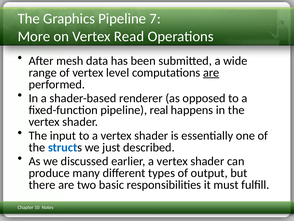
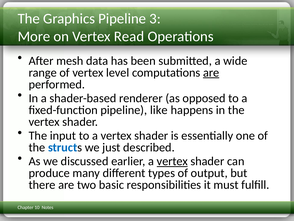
7: 7 -> 3
real: real -> like
vertex at (172, 161) underline: none -> present
